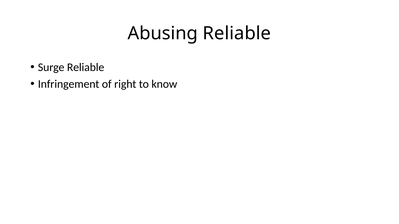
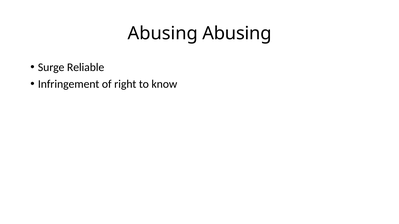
Abusing Reliable: Reliable -> Abusing
